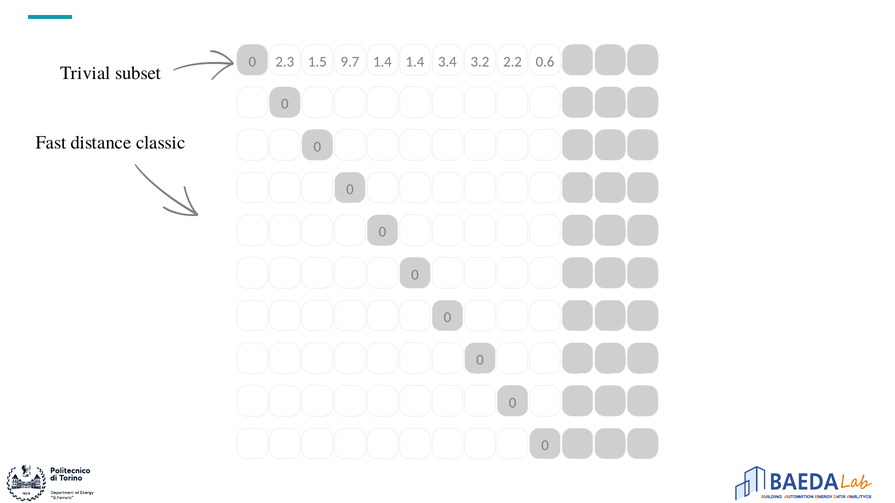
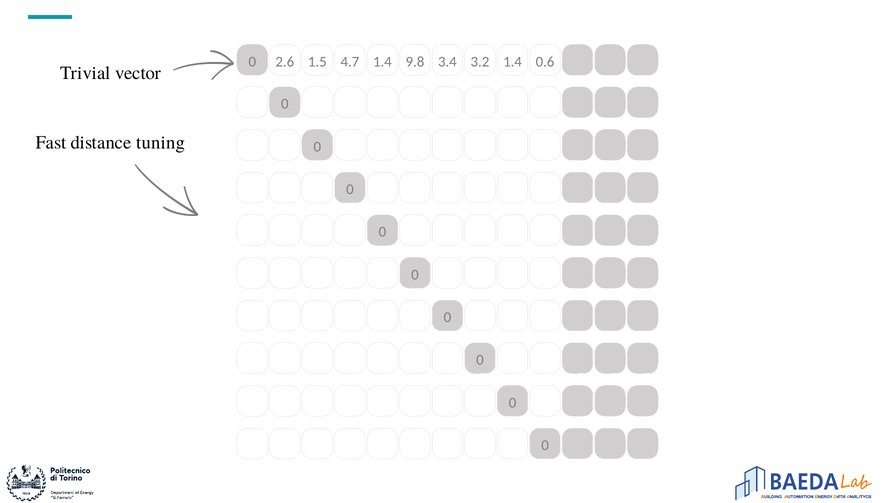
2.3: 2.3 -> 2.6
9.7: 9.7 -> 4.7
1.4 1.4: 1.4 -> 9.8
3.4 2.2: 2.2 -> 1.4
subset: subset -> vector
classic: classic -> tuning
